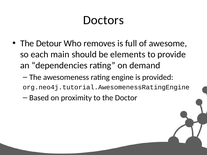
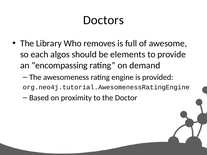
Detour: Detour -> Library
main: main -> algos
dependencies: dependencies -> encompassing
